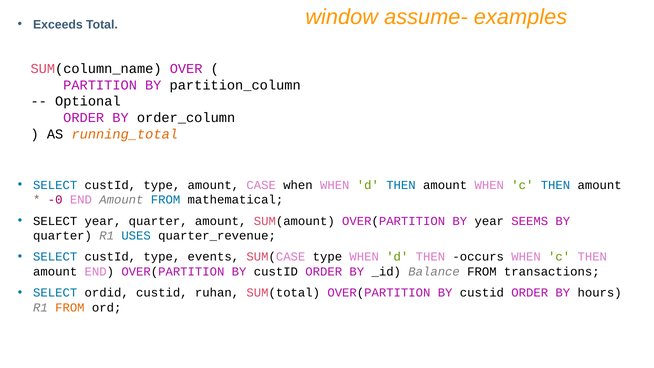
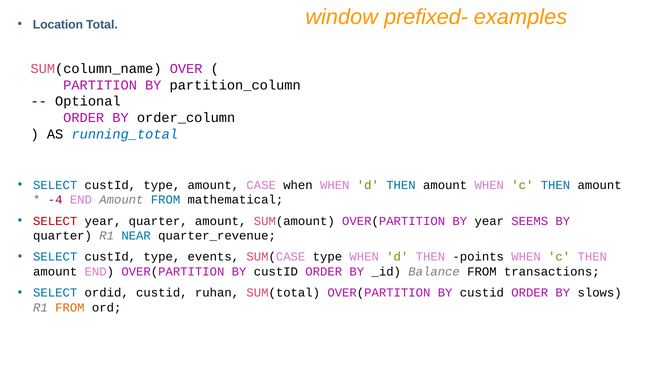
assume-: assume- -> prefixed-
Exceeds: Exceeds -> Location
running_total colour: orange -> blue
-0: -0 -> -4
SELECT at (55, 221) colour: black -> red
USES: USES -> NEAR
occurs: occurs -> points
hours: hours -> slows
